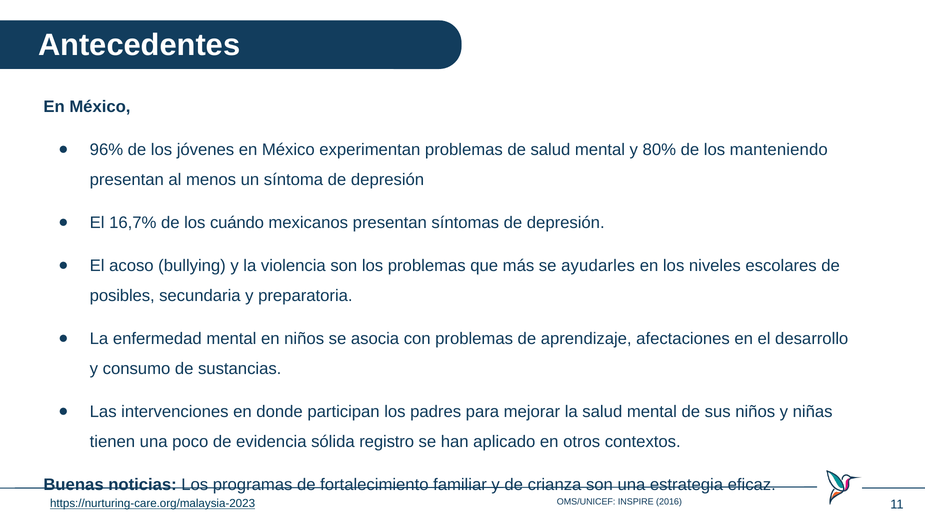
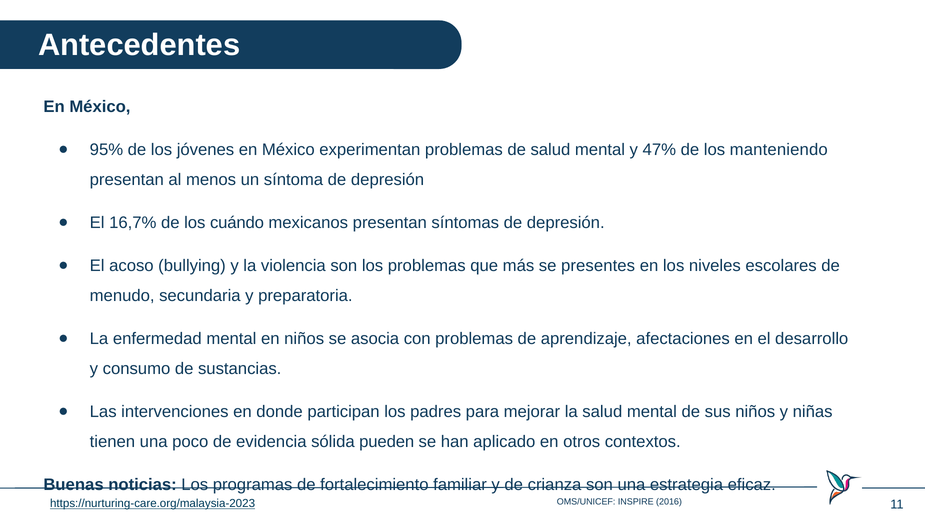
96%: 96% -> 95%
80%: 80% -> 47%
ayudarles: ayudarles -> presentes
posibles: posibles -> menudo
registro: registro -> pueden
